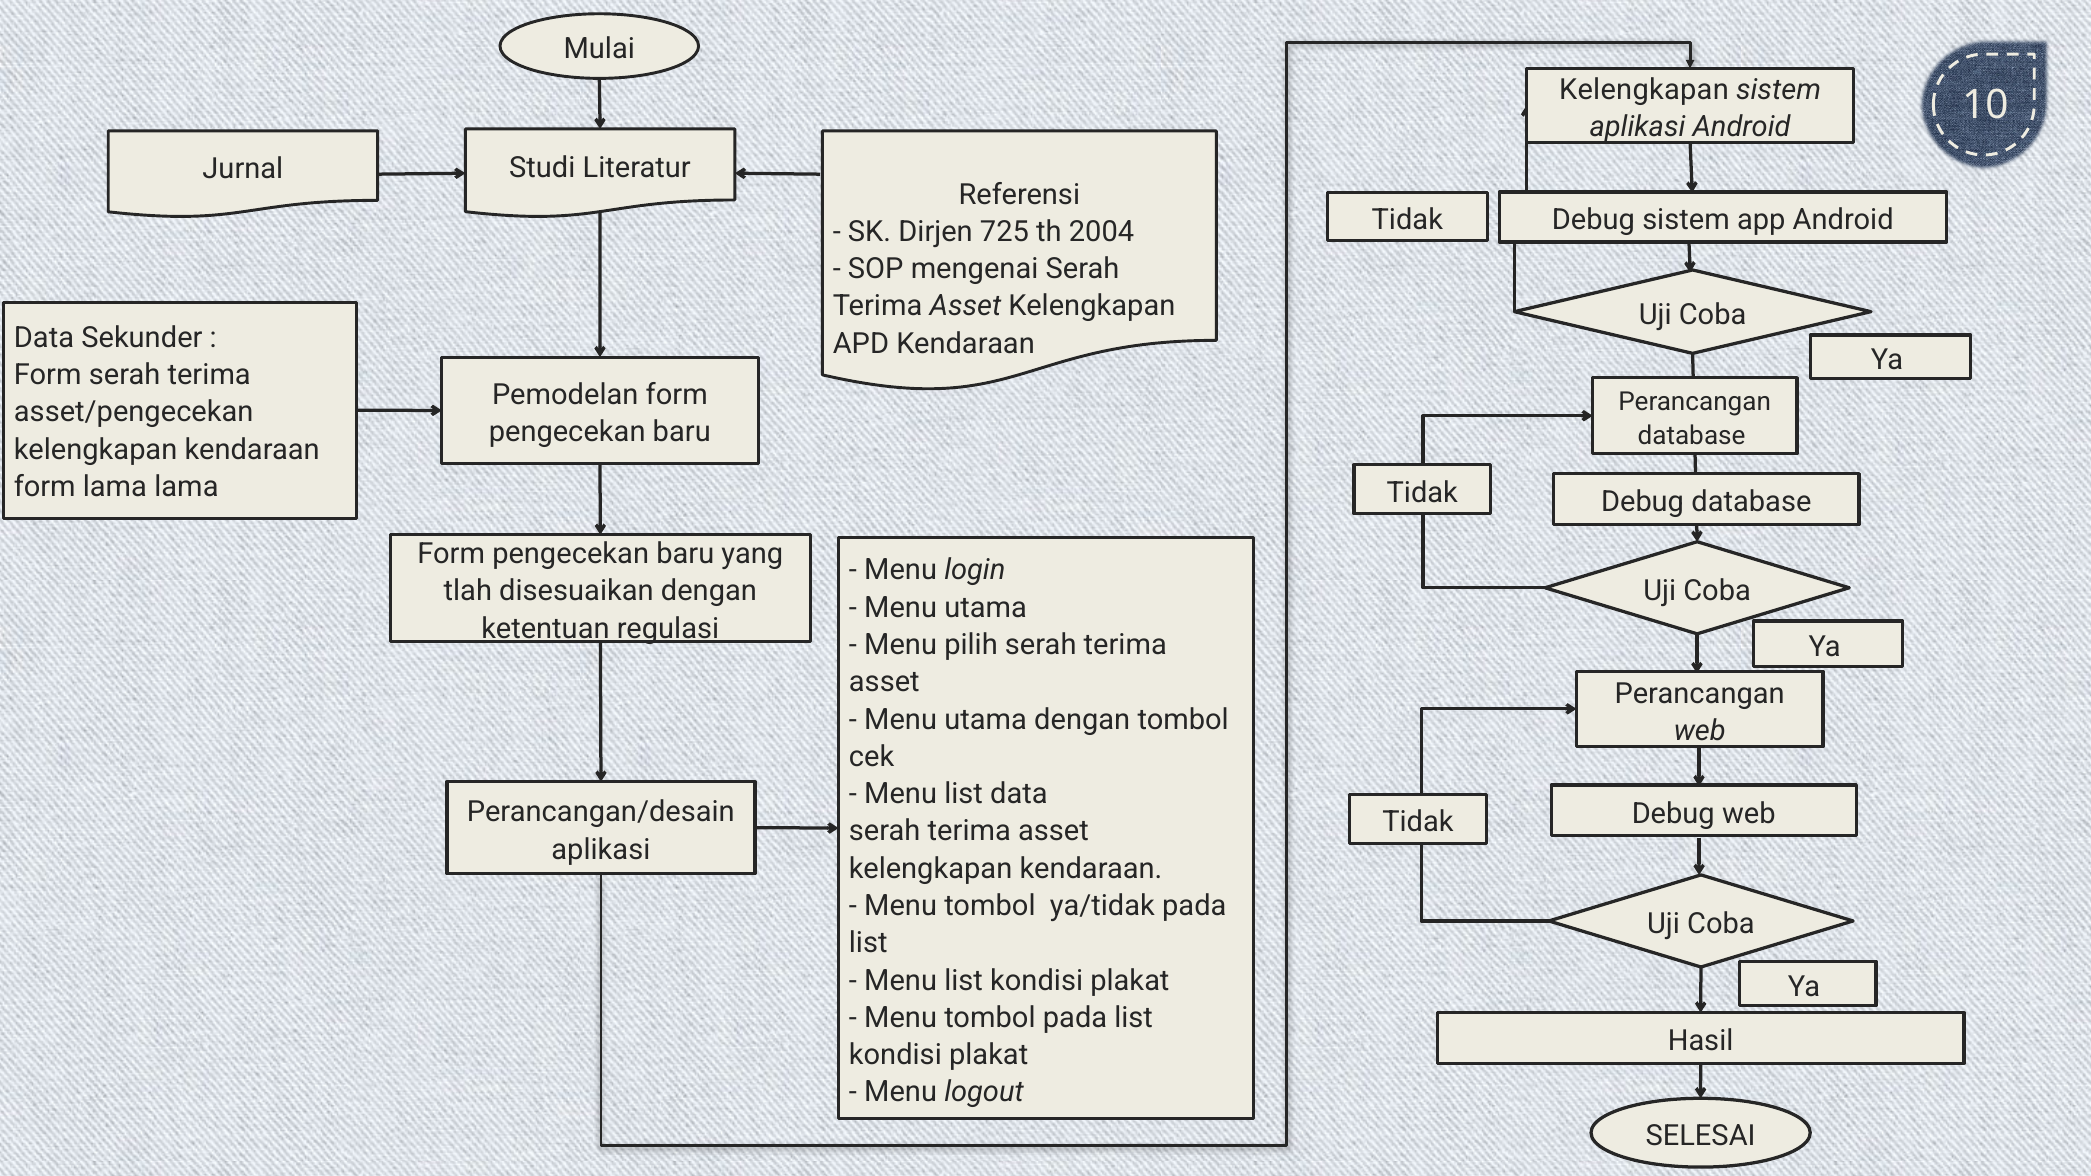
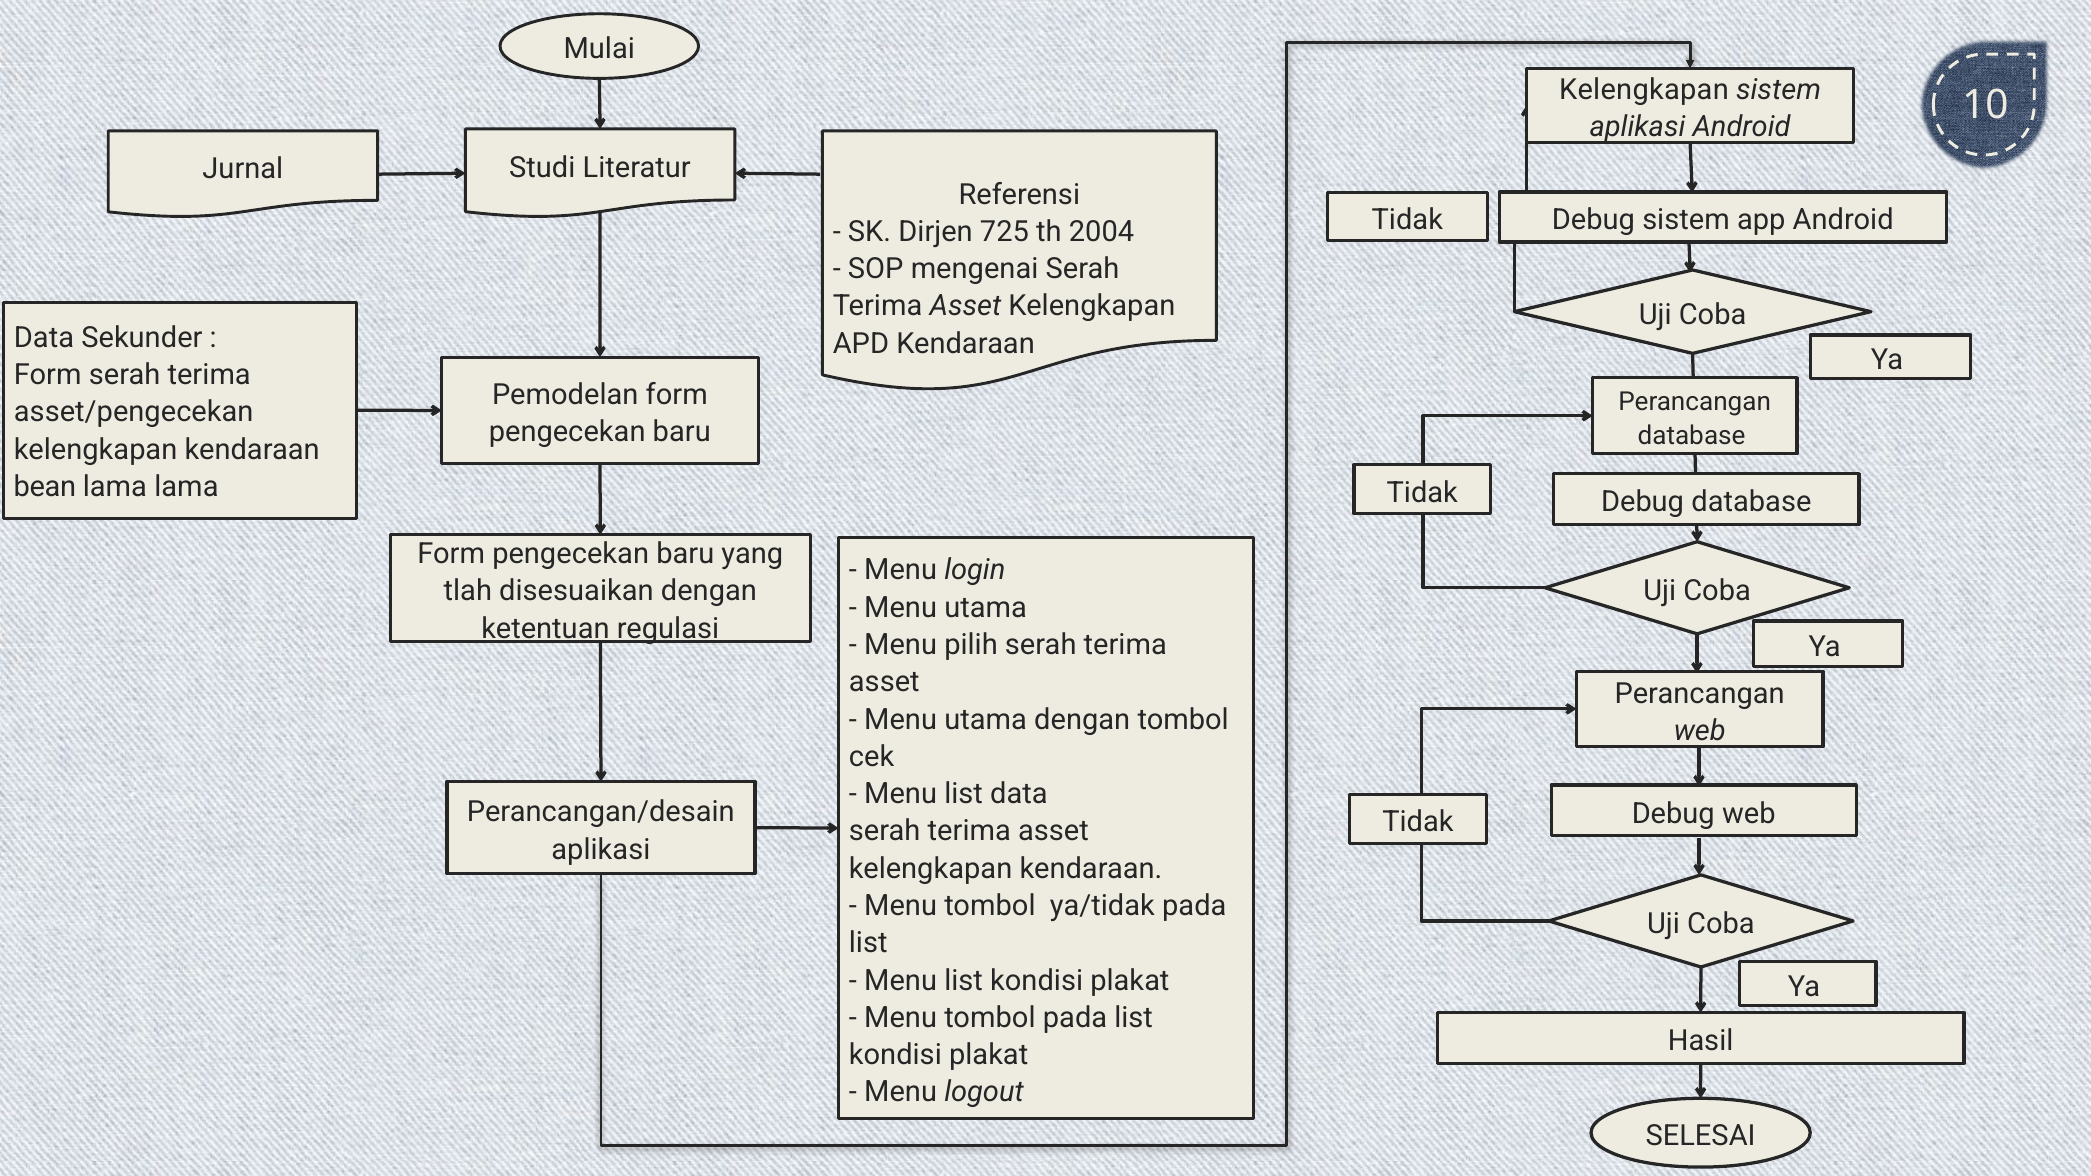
form at (45, 487): form -> bean
